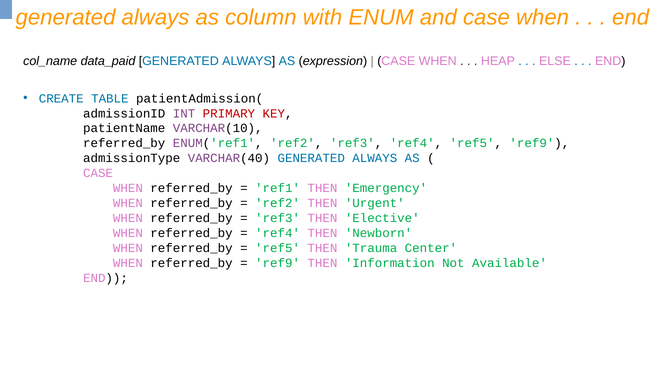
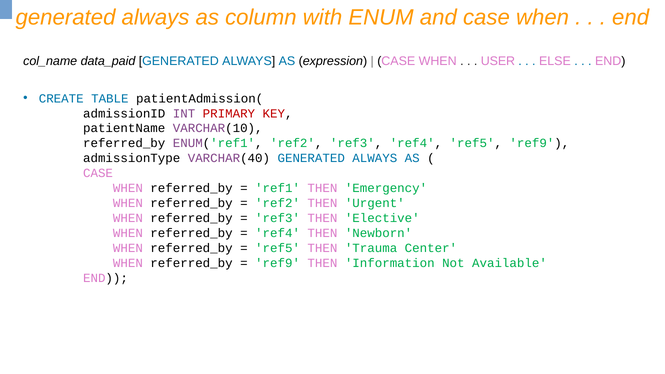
HEAP: HEAP -> USER
